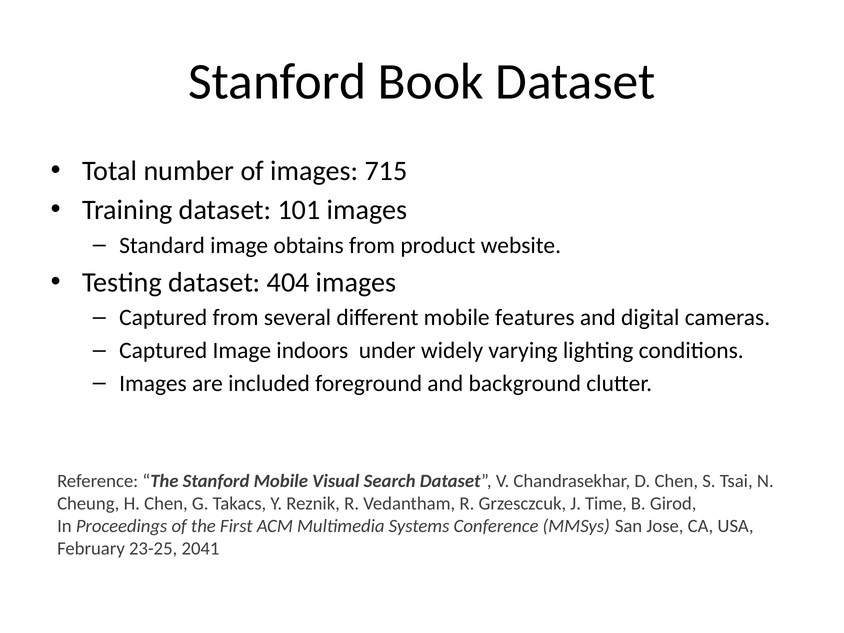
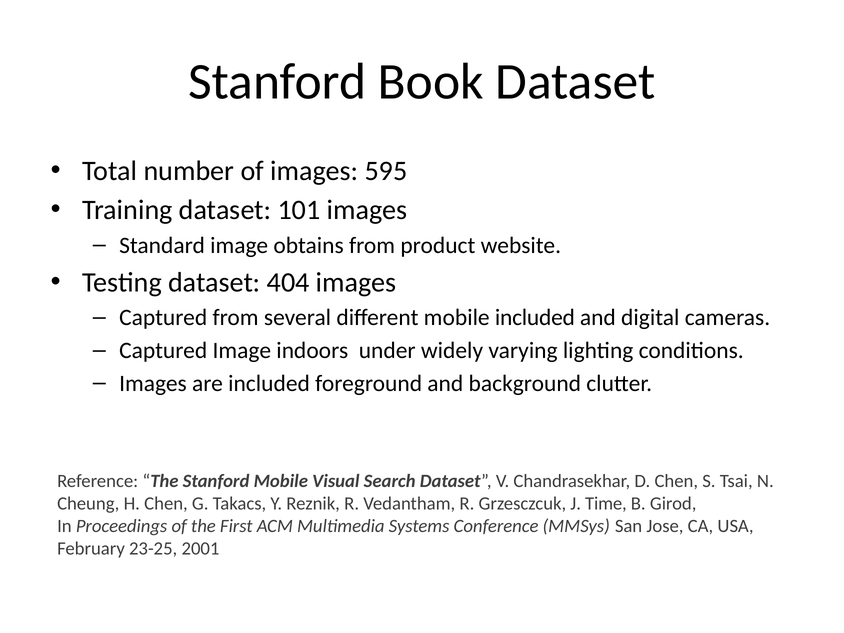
715: 715 -> 595
mobile features: features -> included
2041: 2041 -> 2001
